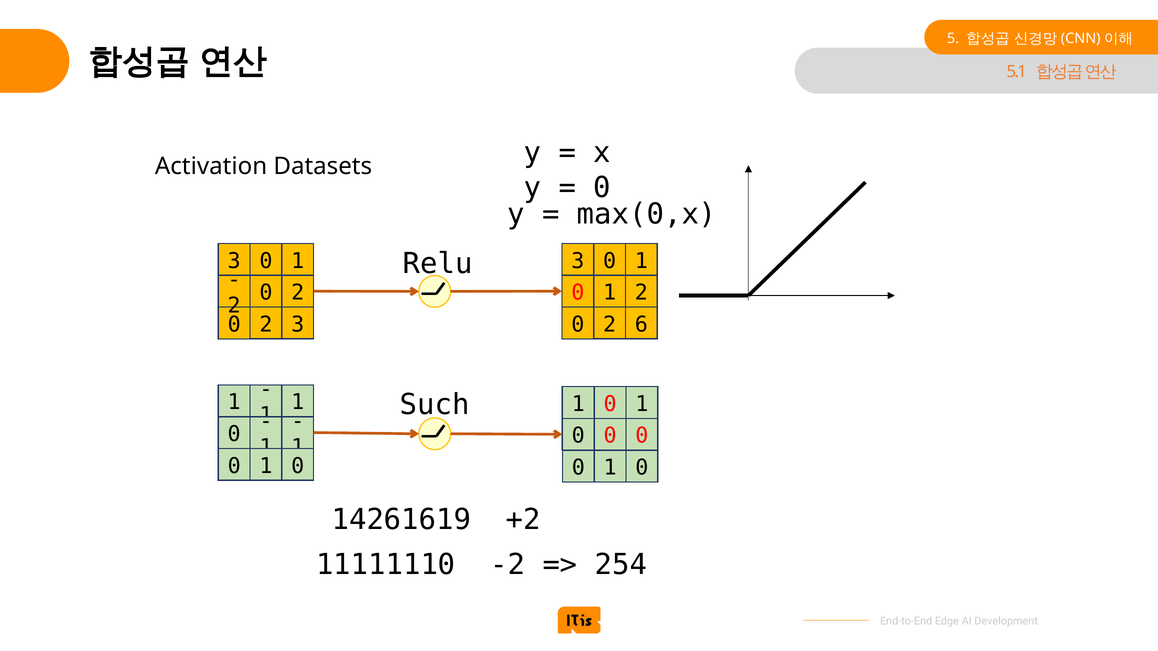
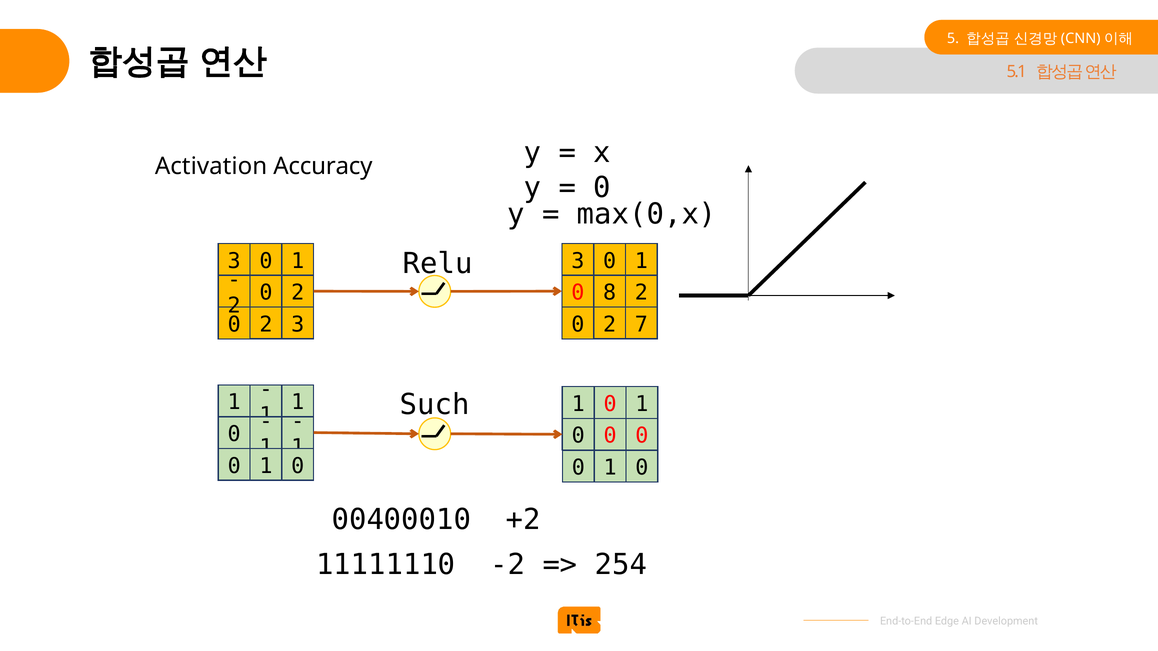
Datasets: Datasets -> Accuracy
1 at (610, 293): 1 -> 8
6: 6 -> 7
14261619: 14261619 -> 00400010
